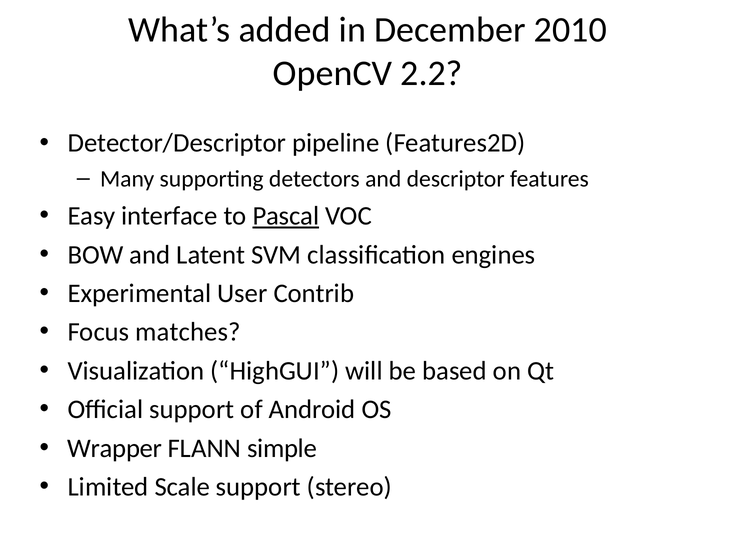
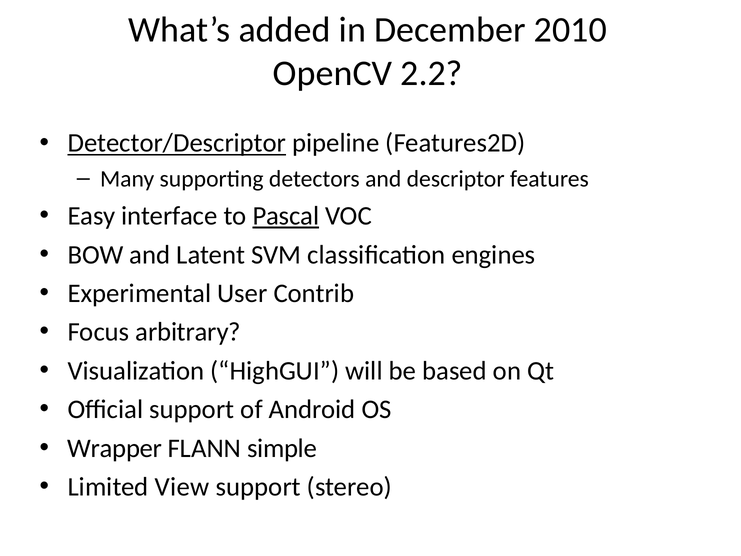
Detector/Descriptor underline: none -> present
matches: matches -> arbitrary
Scale: Scale -> View
